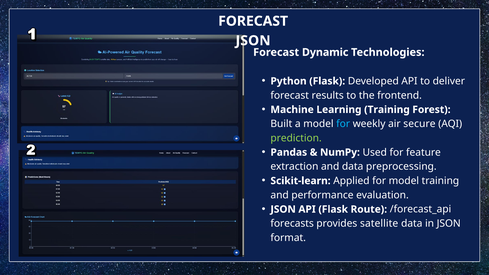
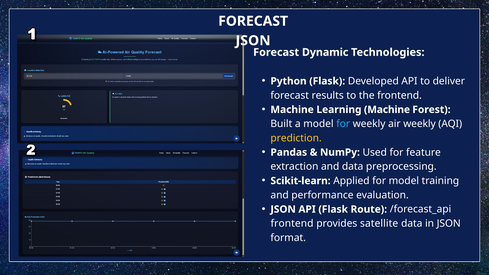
Learning Training: Training -> Machine
air secure: secure -> weekly
prediction colour: light green -> yellow
forecasts at (292, 224): forecasts -> frontend
